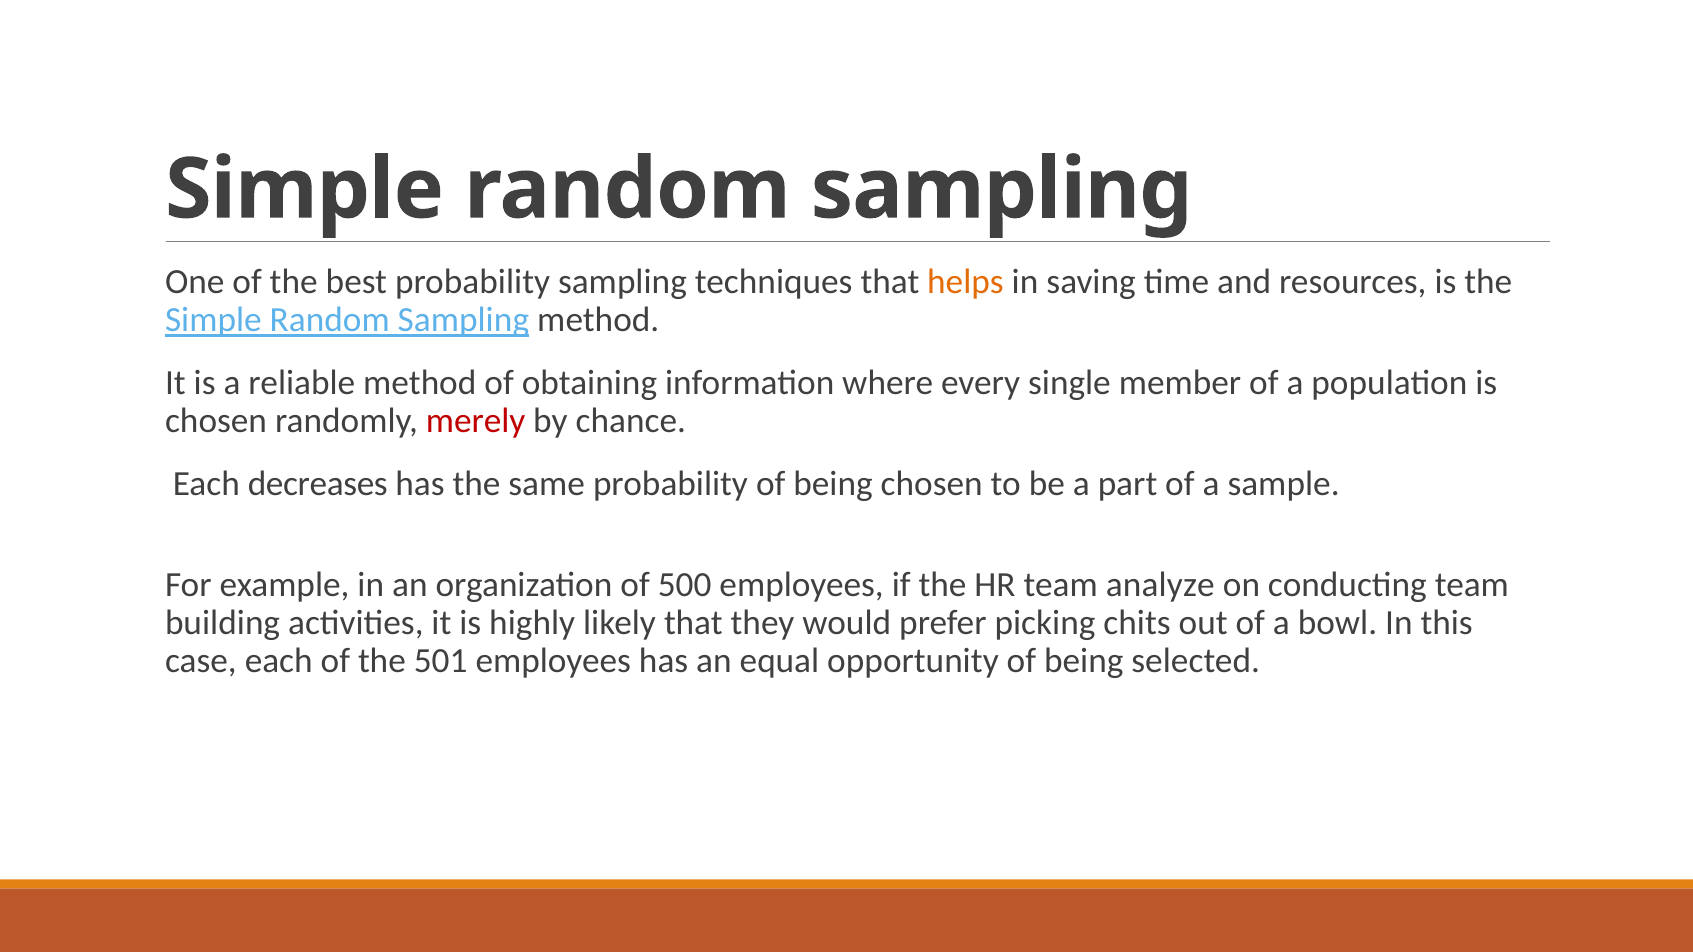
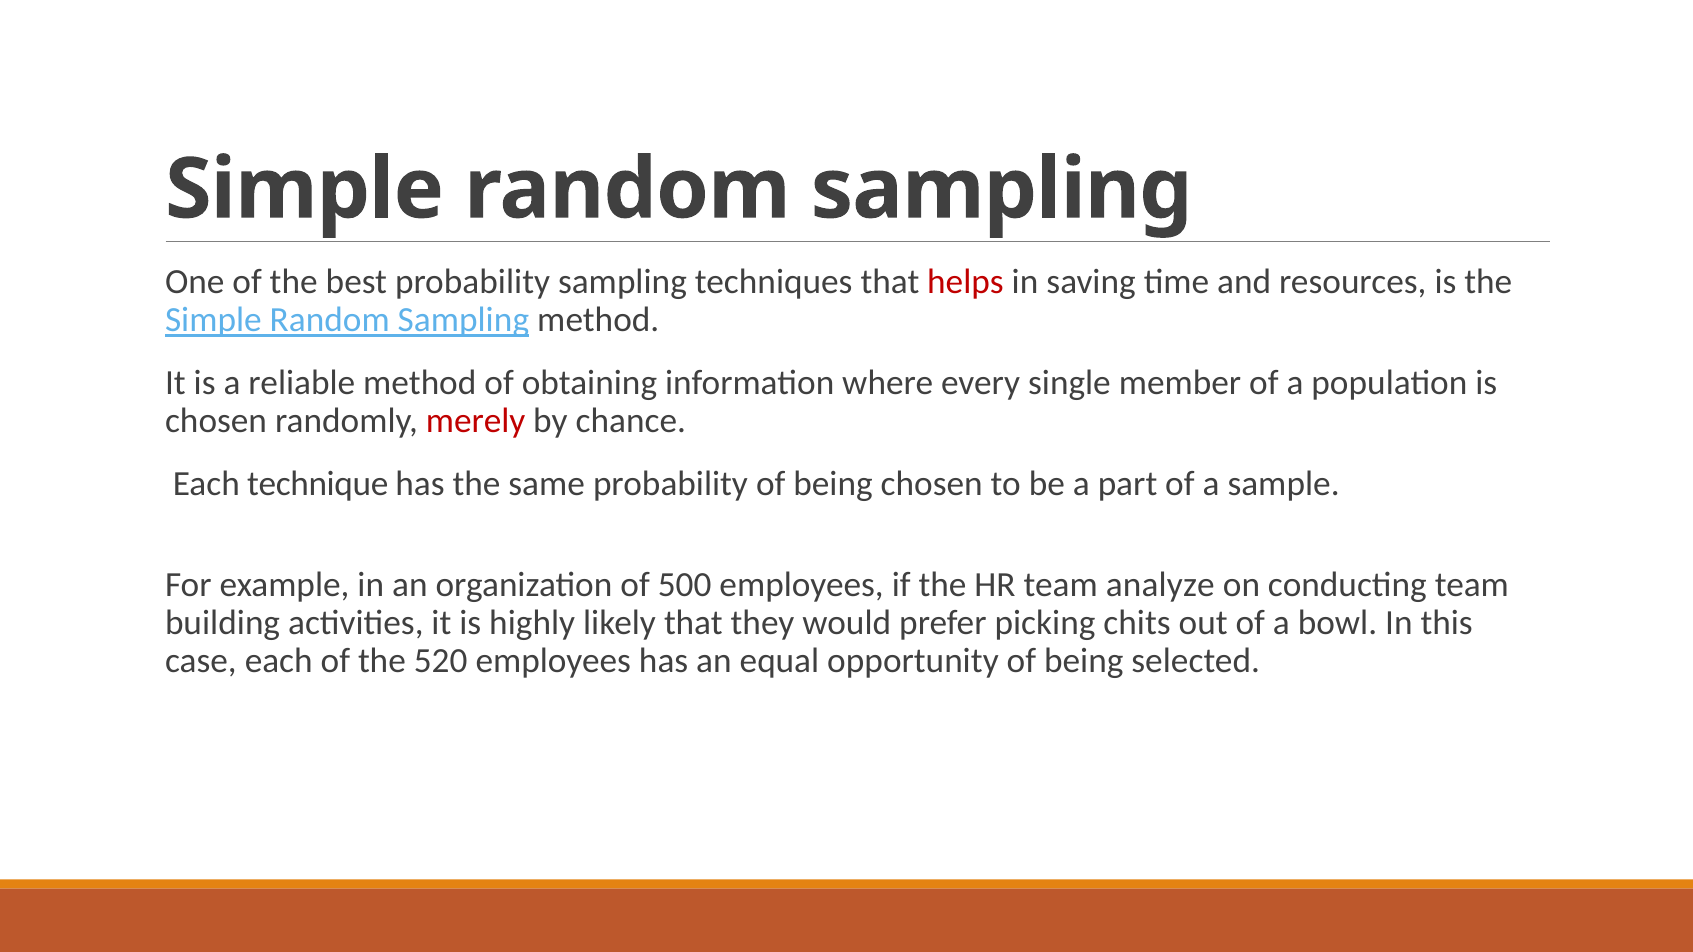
helps colour: orange -> red
decreases: decreases -> technique
501: 501 -> 520
